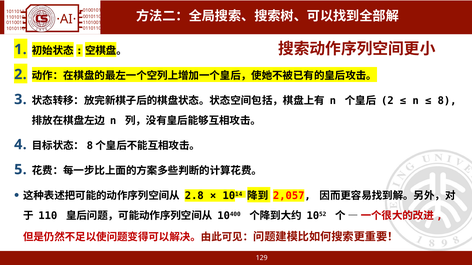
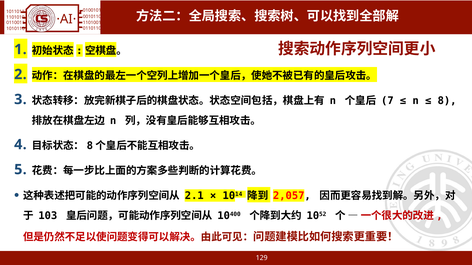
2 at (387, 101): 2 -> 7
2.8: 2.8 -> 2.1
110: 110 -> 103
